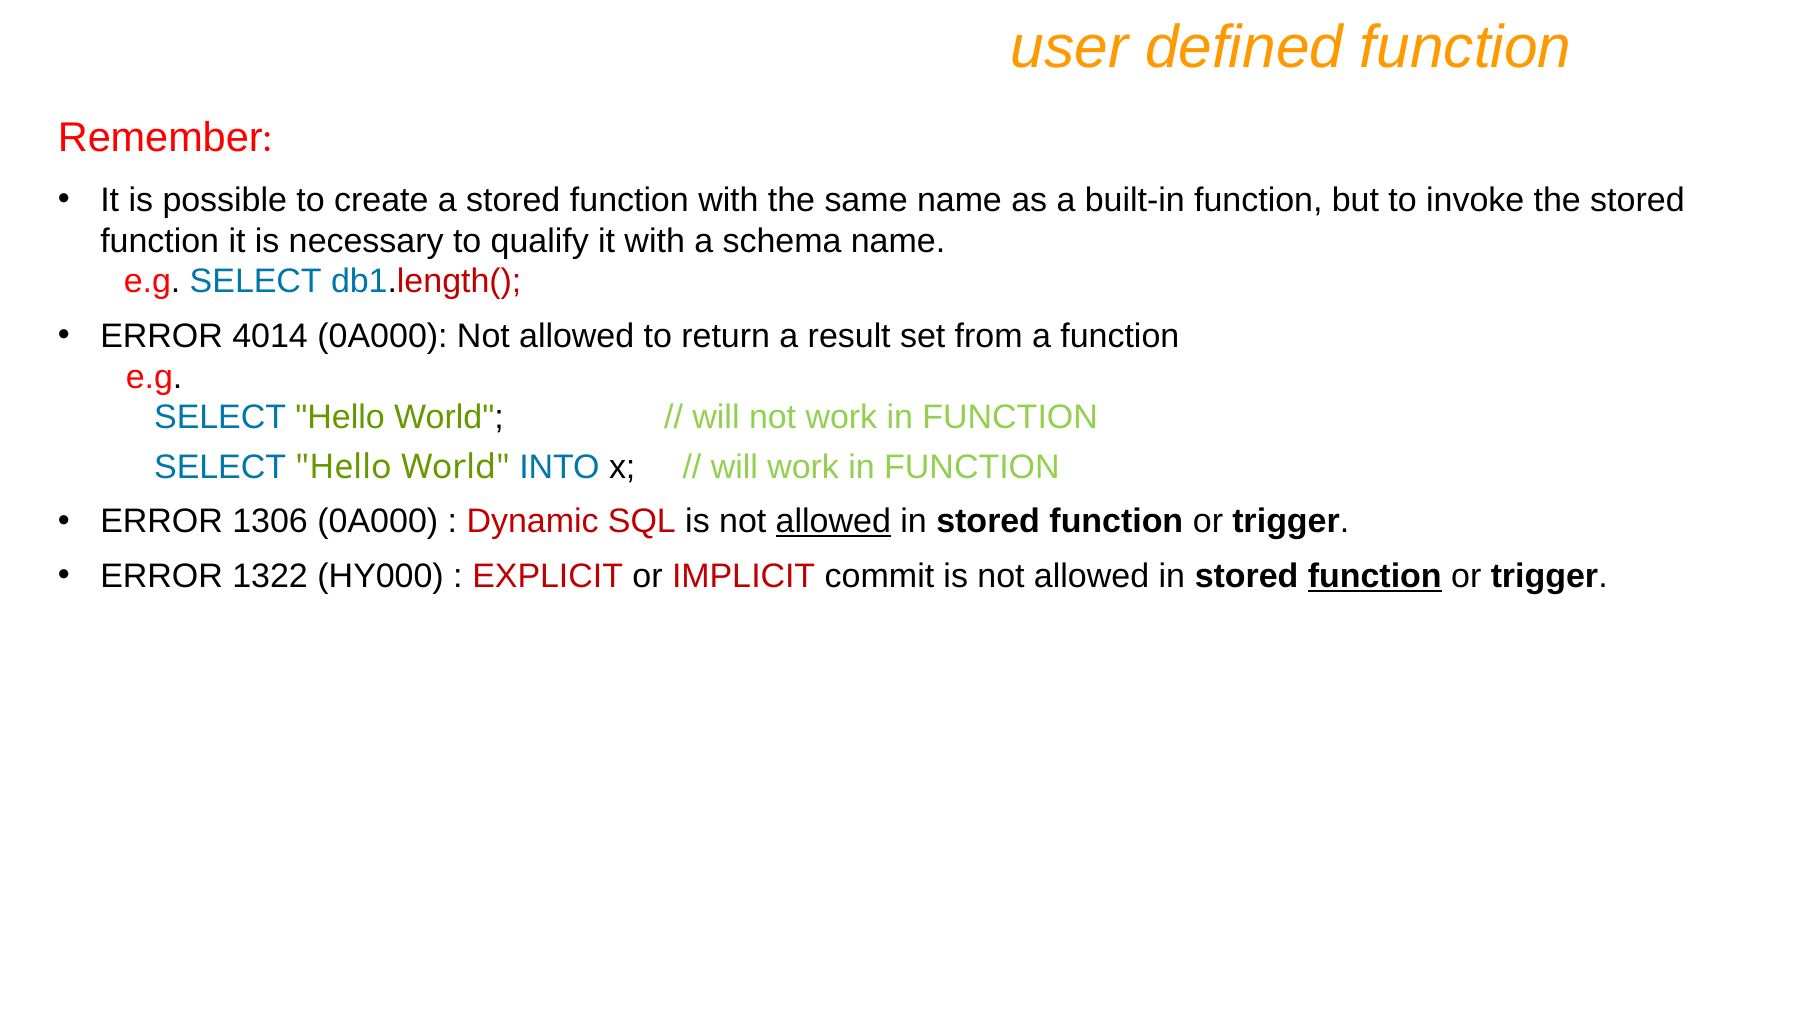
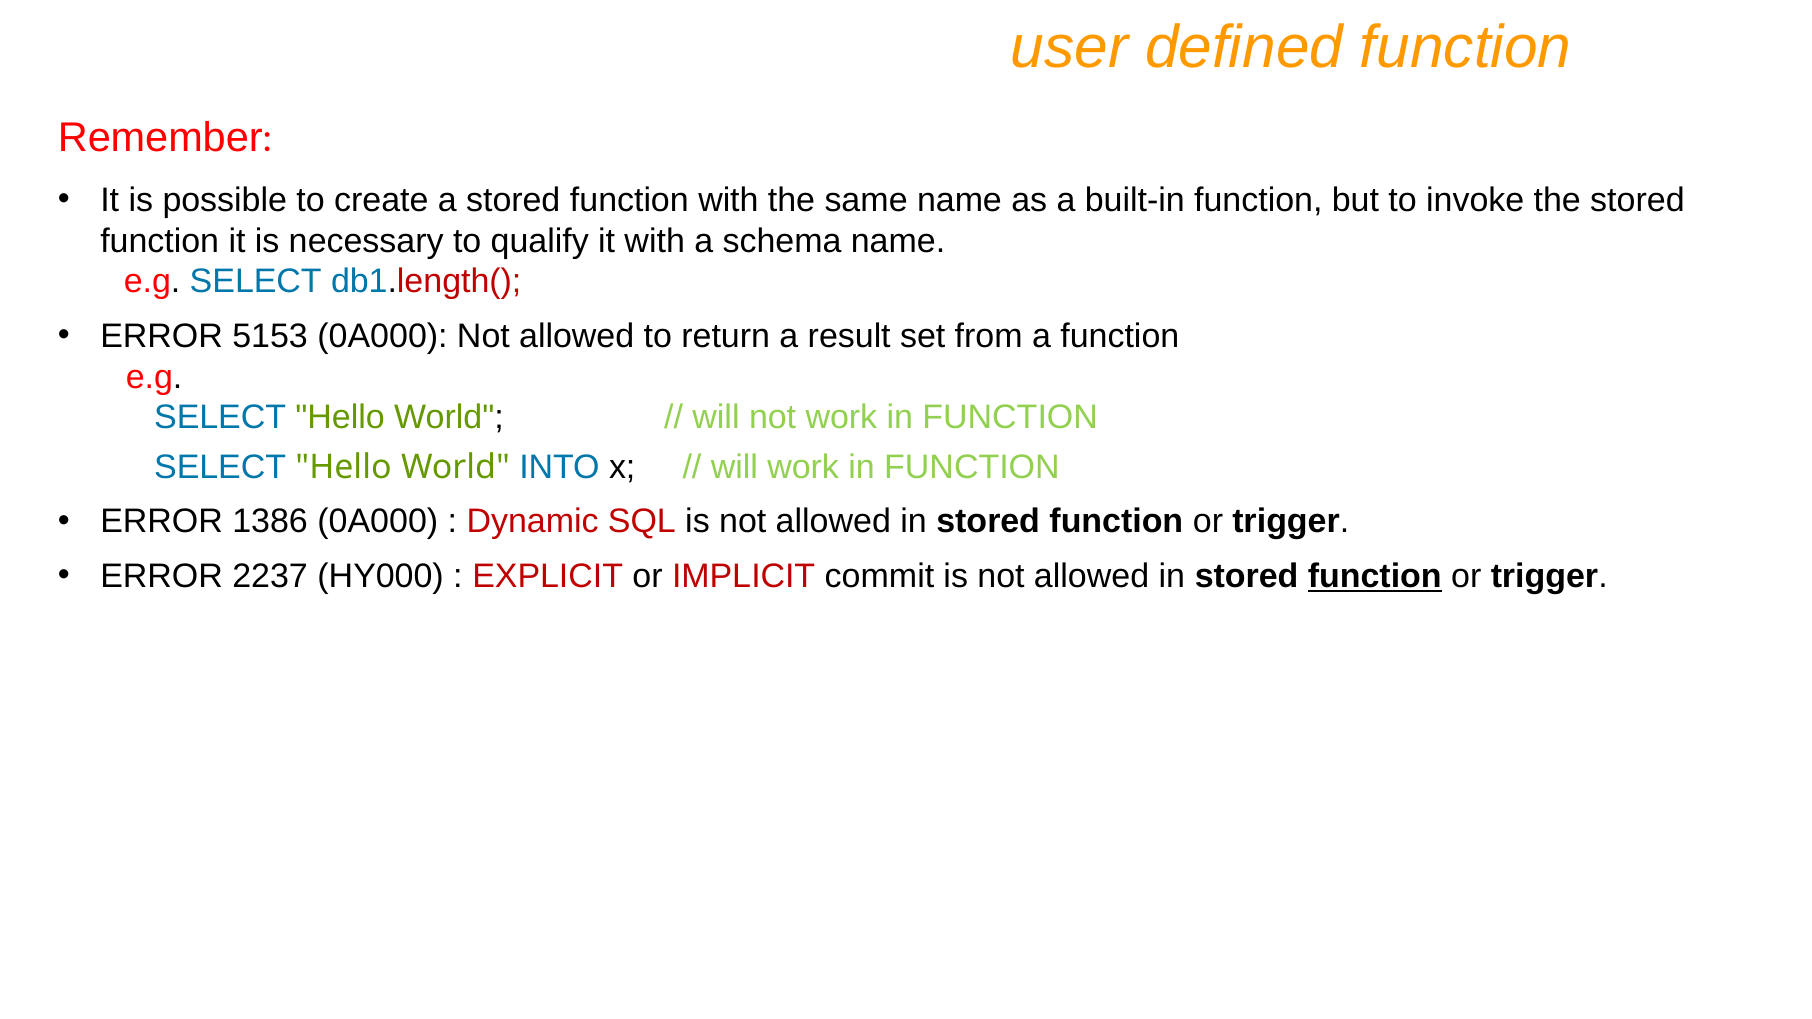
4014: 4014 -> 5153
1306: 1306 -> 1386
allowed at (833, 522) underline: present -> none
1322: 1322 -> 2237
